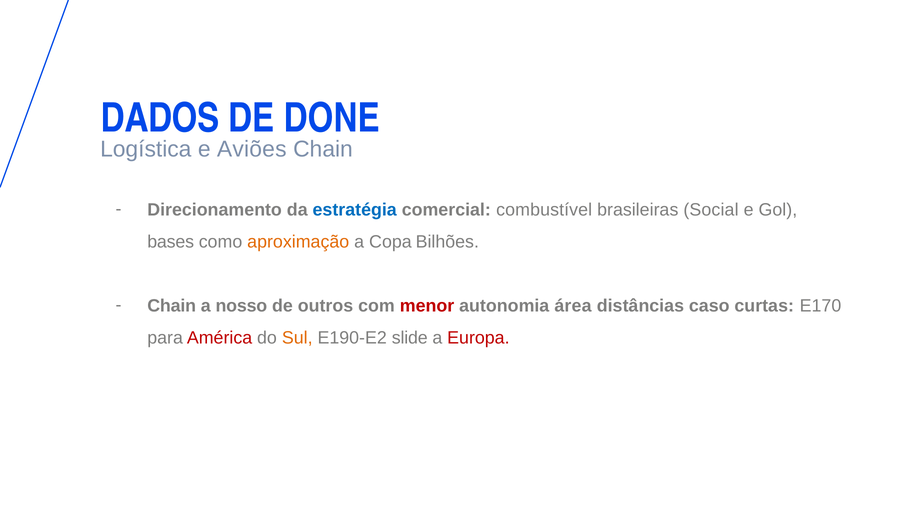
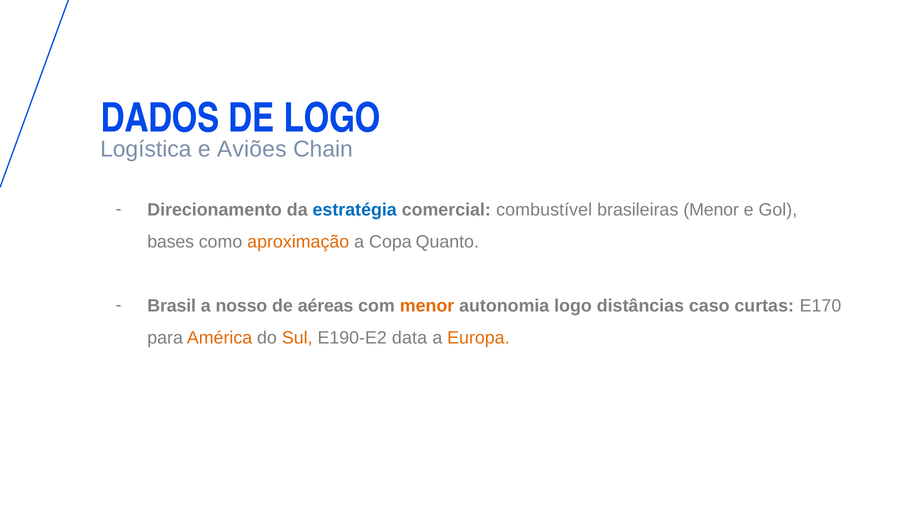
DE DONE: DONE -> LOGO
brasileiras Social: Social -> Menor
Bilhões: Bilhões -> Quanto
Chain at (172, 306): Chain -> Brasil
outros: outros -> aéreas
menor at (427, 306) colour: red -> orange
autonomia área: área -> logo
América colour: red -> orange
slide: slide -> data
Europa colour: red -> orange
